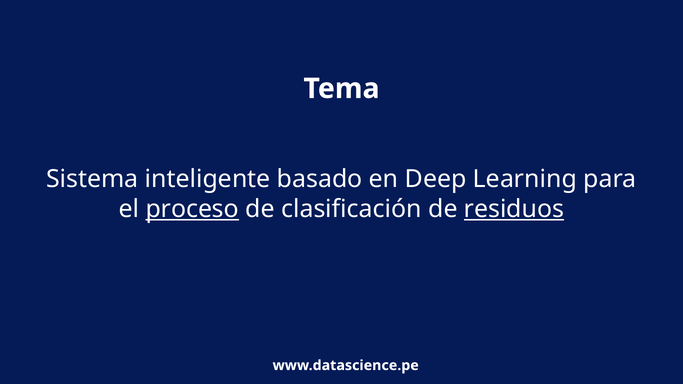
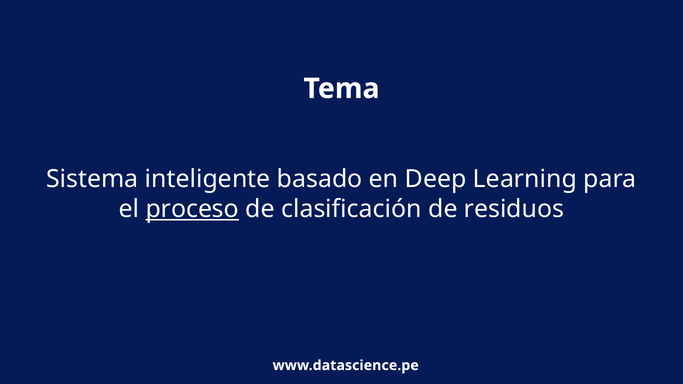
residuos underline: present -> none
